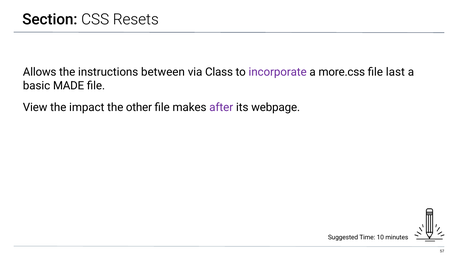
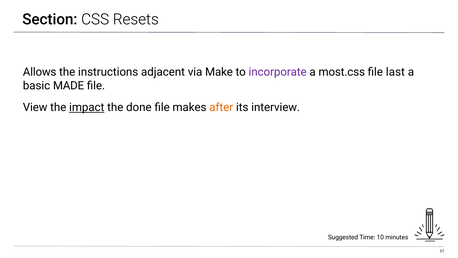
between: between -> adjacent
Class: Class -> Make
more.css: more.css -> most.css
impact underline: none -> present
other: other -> done
after colour: purple -> orange
webpage: webpage -> interview
